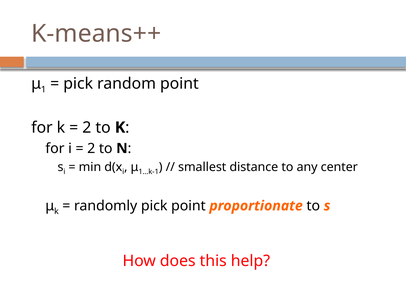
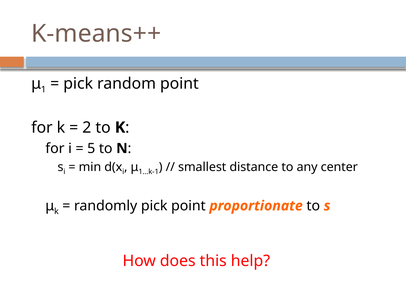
2 at (91, 149): 2 -> 5
